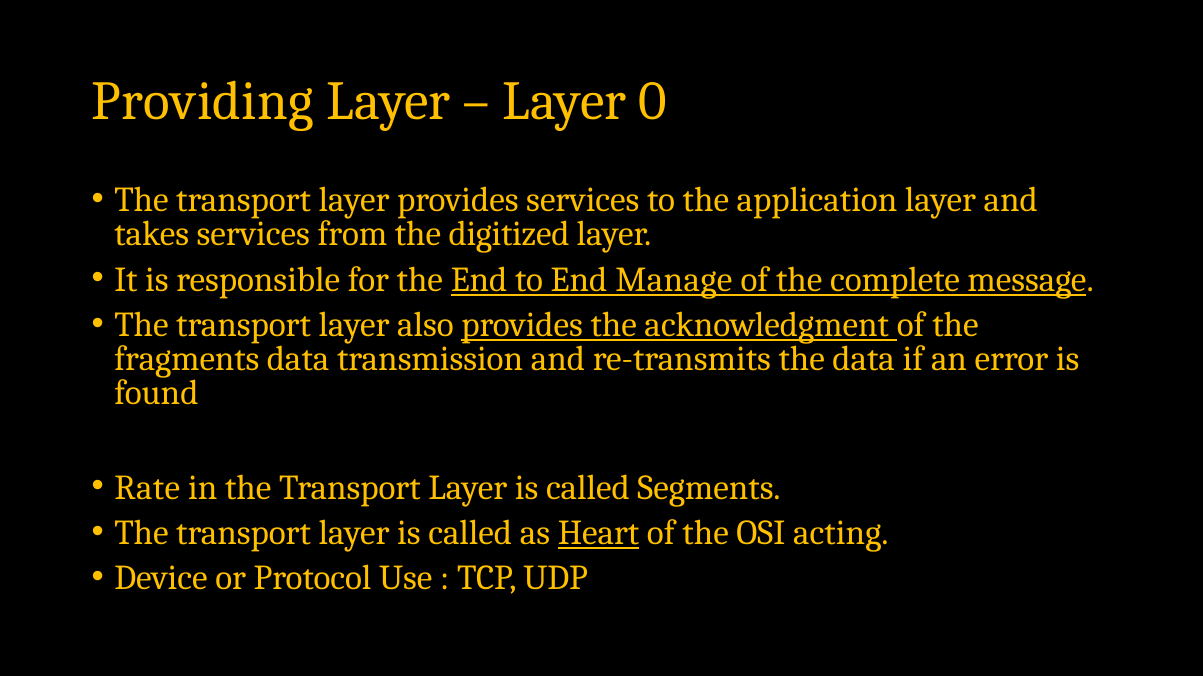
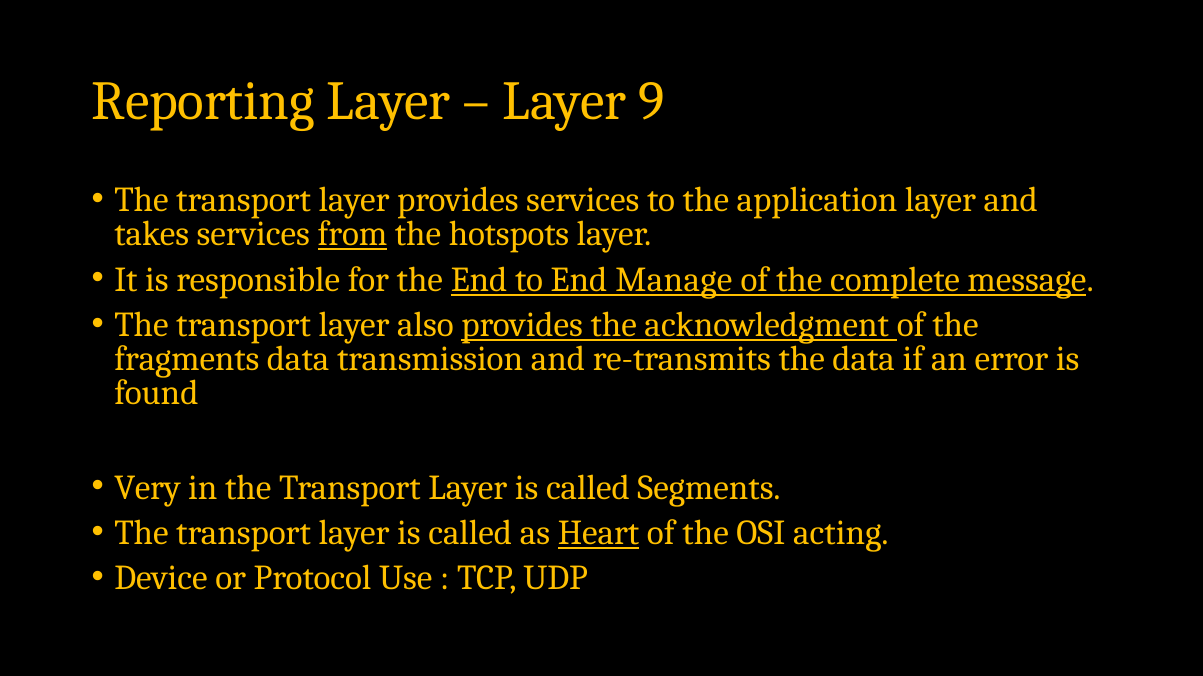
Providing: Providing -> Reporting
0: 0 -> 9
from underline: none -> present
digitized: digitized -> hotspots
Rate: Rate -> Very
